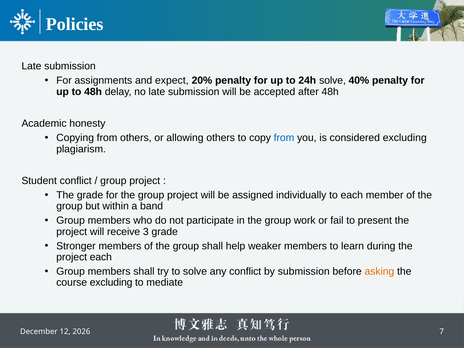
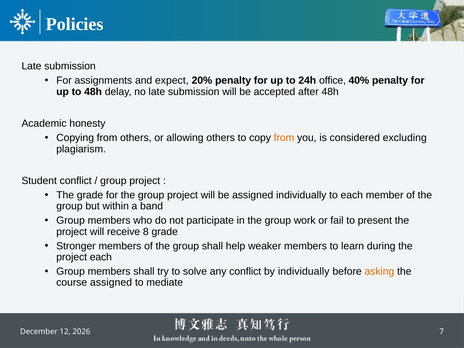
24h solve: solve -> office
from at (284, 138) colour: blue -> orange
3: 3 -> 8
by submission: submission -> individually
course excluding: excluding -> assigned
